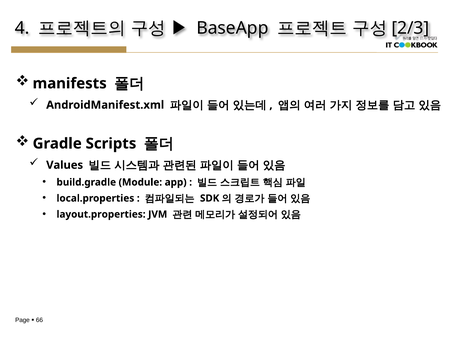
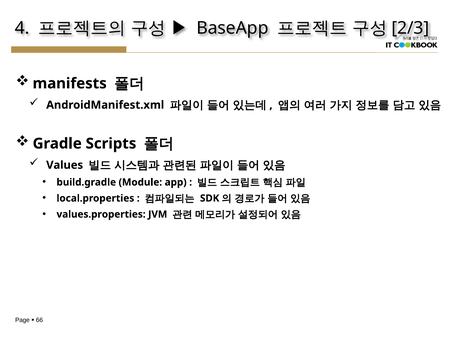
layout.properties: layout.properties -> values.properties
